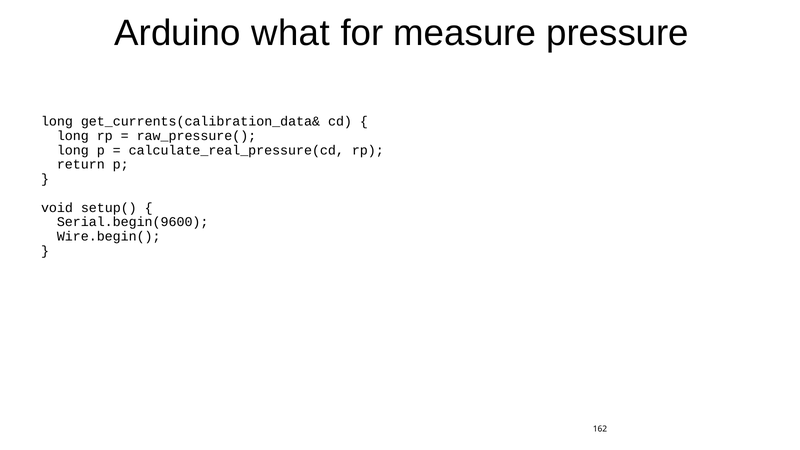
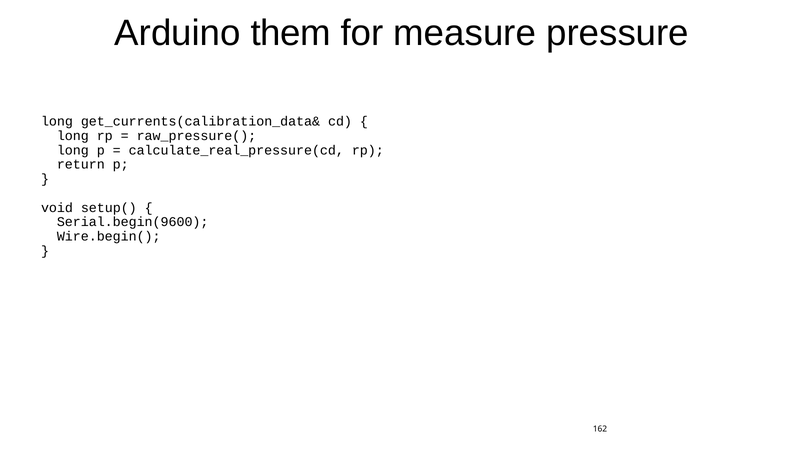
what: what -> them
